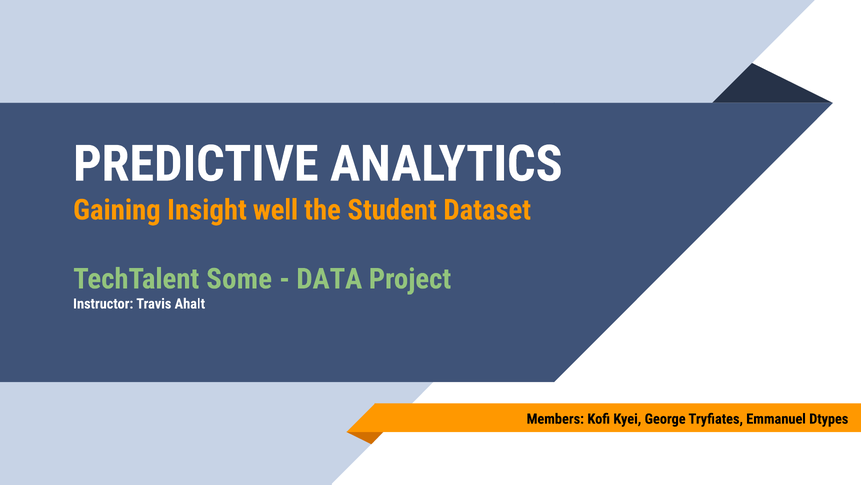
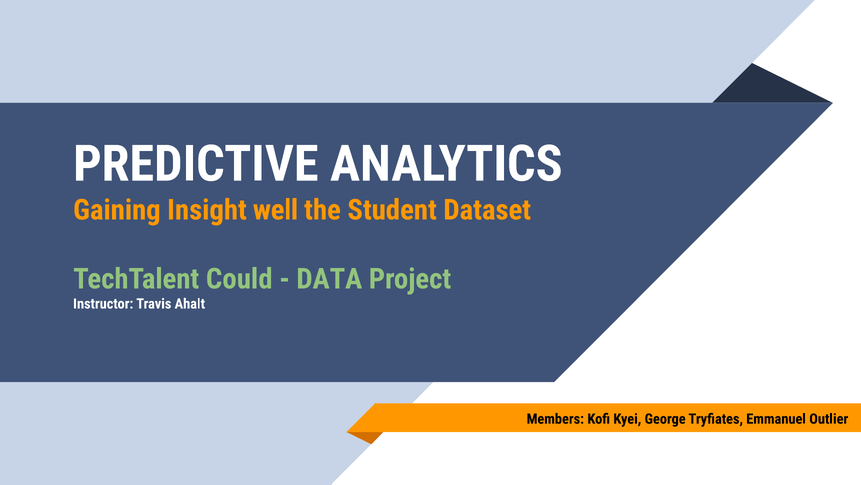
Some: Some -> Could
Dtypes: Dtypes -> Outlier
